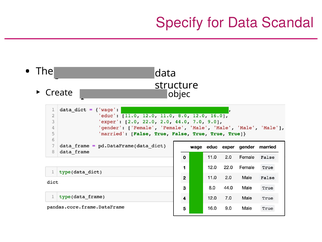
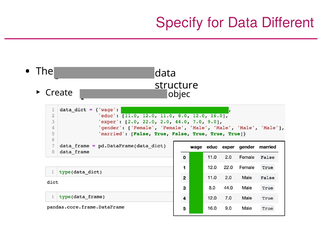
Scandal: Scandal -> Different
